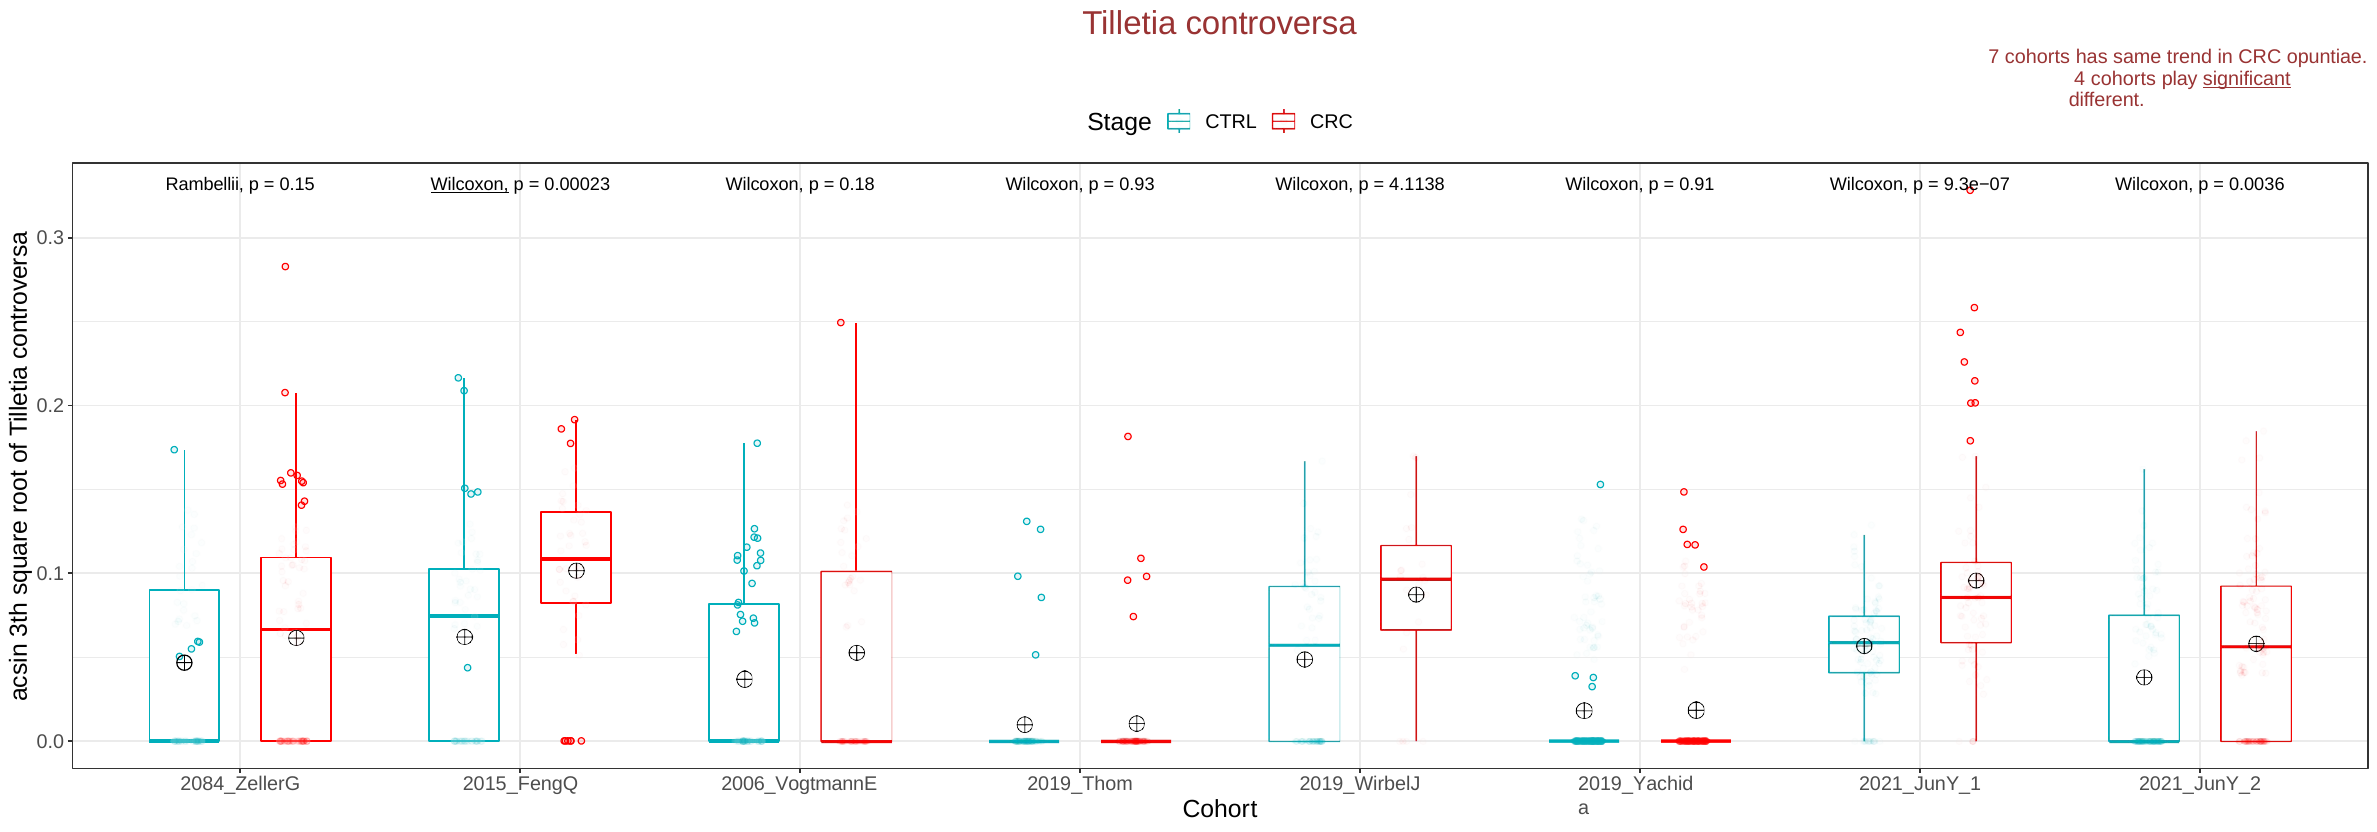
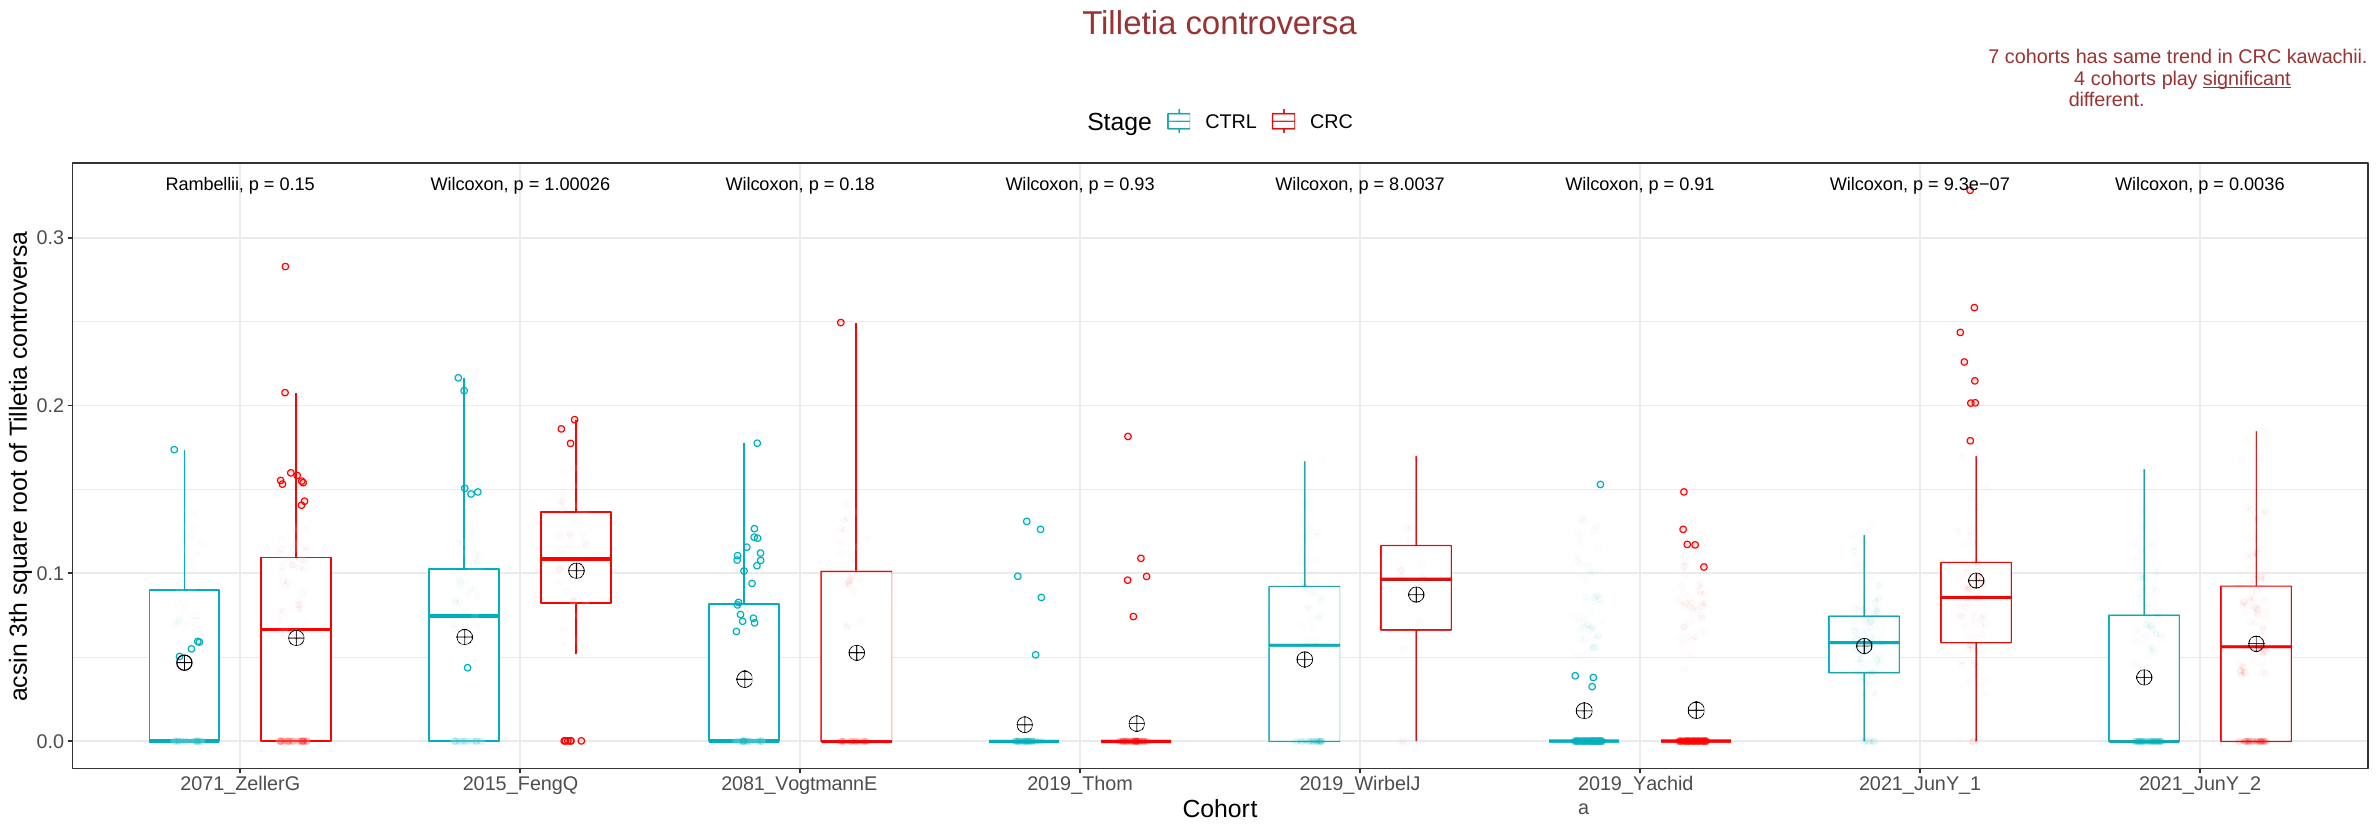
opuntiae: opuntiae -> kawachii
Wilcoxon at (470, 184) underline: present -> none
0.00023: 0.00023 -> 1.00026
4.1138: 4.1138 -> 8.0037
2084_ZellerG: 2084_ZellerG -> 2071_ZellerG
2006_VogtmannE: 2006_VogtmannE -> 2081_VogtmannE
